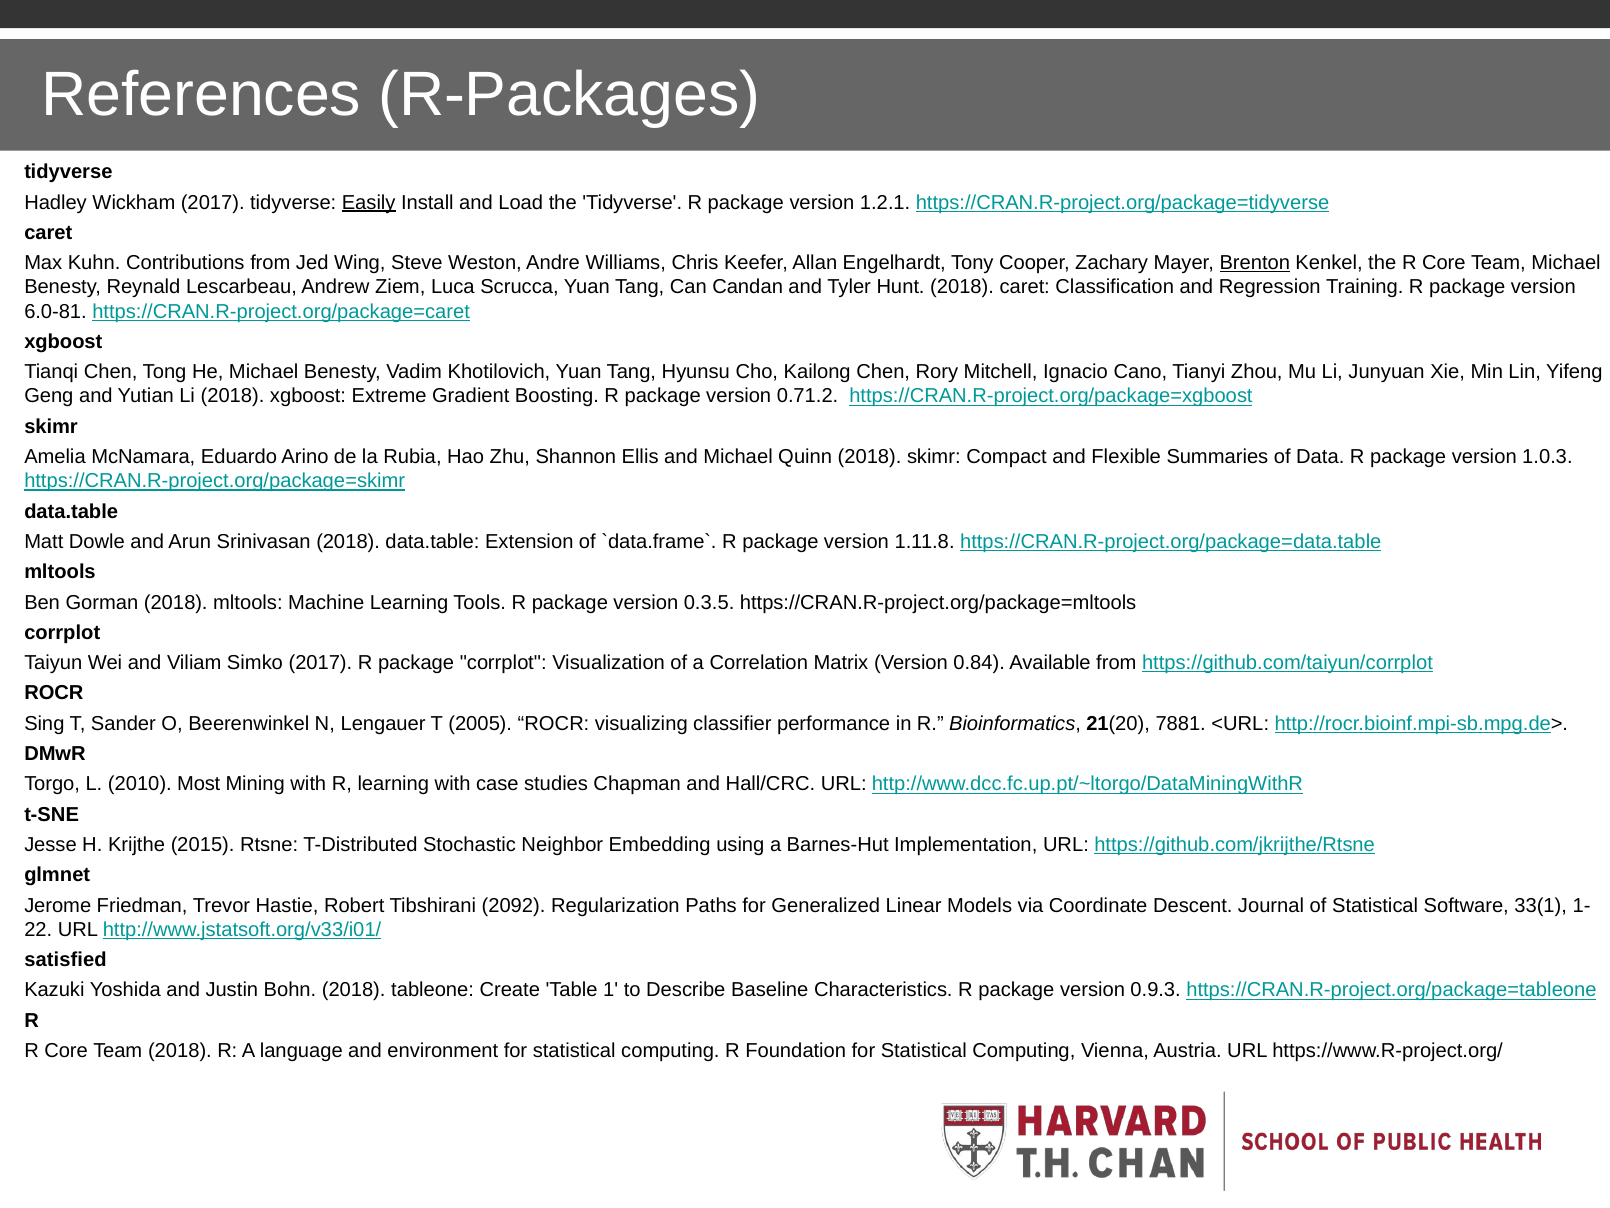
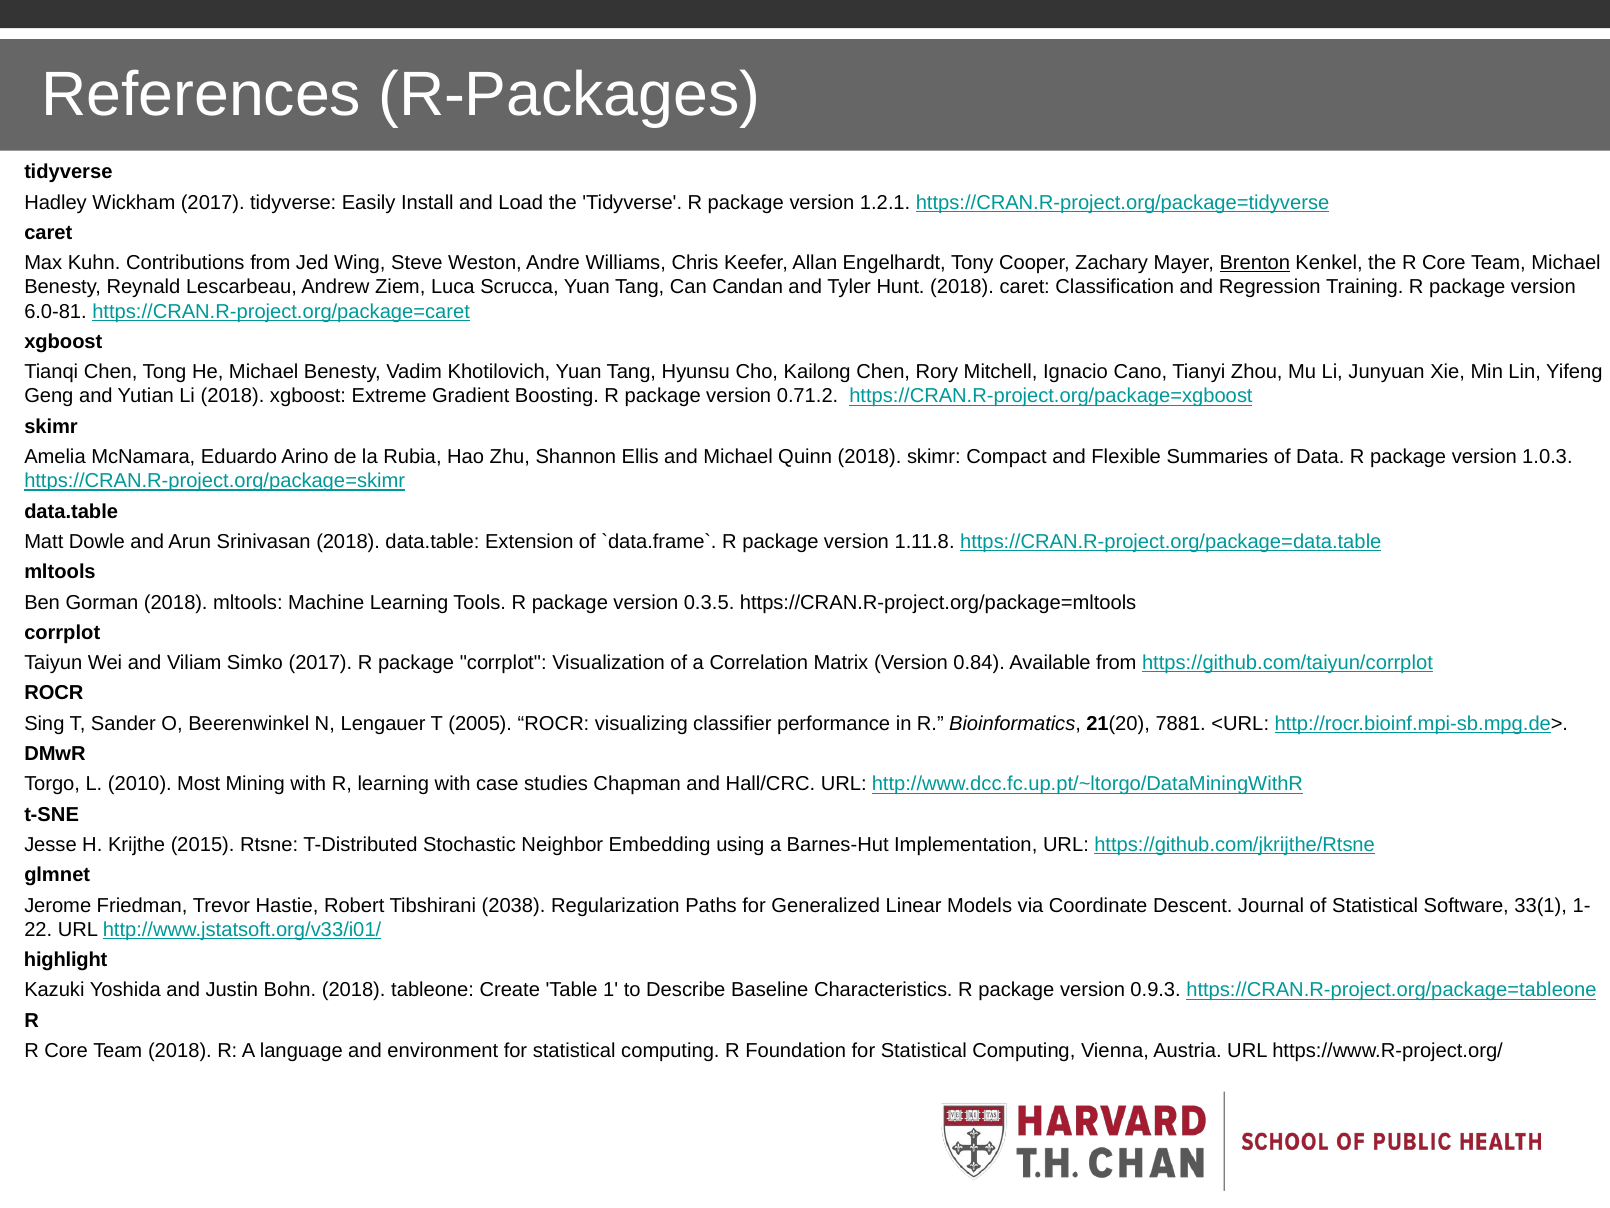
Easily underline: present -> none
2092: 2092 -> 2038
satisfied: satisfied -> highlight
